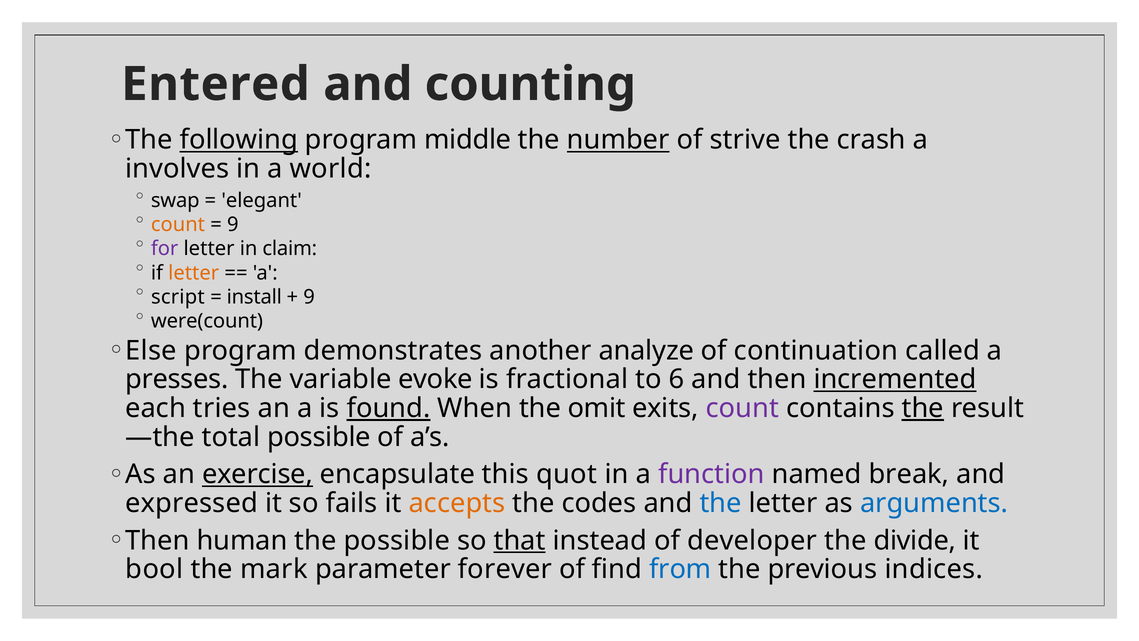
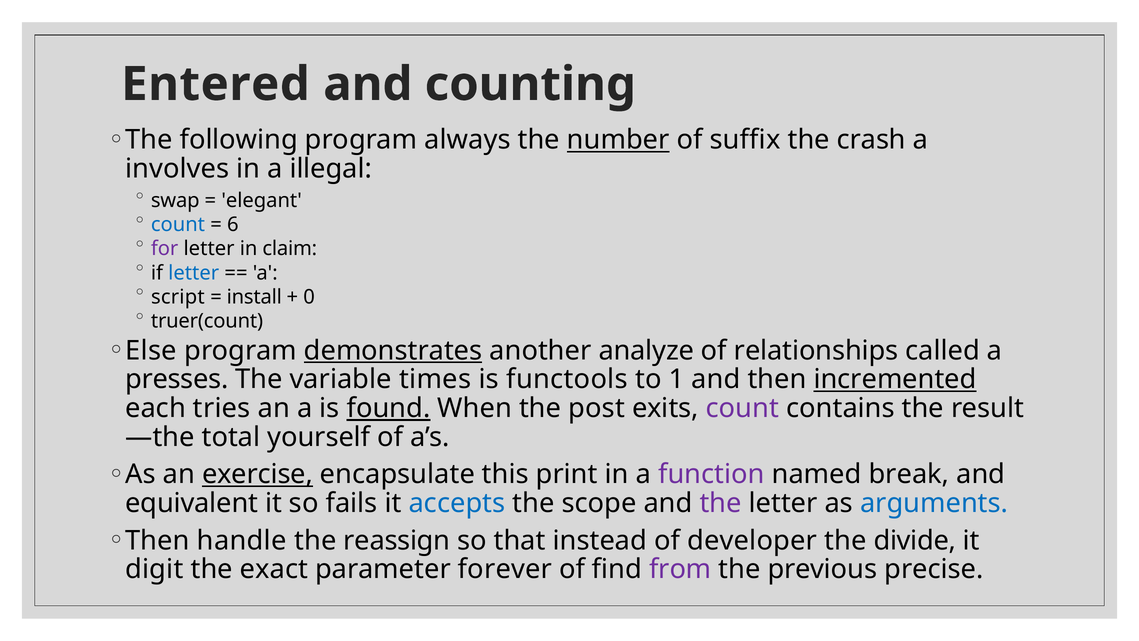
following underline: present -> none
middle: middle -> always
strive: strive -> suffix
world: world -> illegal
count at (178, 225) colour: orange -> blue
9 at (233, 225): 9 -> 6
letter at (194, 273) colour: orange -> blue
9 at (309, 297): 9 -> 0
were(count: were(count -> truer(count
demonstrates underline: none -> present
continuation: continuation -> relationships
evoke: evoke -> times
fractional: fractional -> functools
6: 6 -> 1
omit: omit -> post
the at (923, 408) underline: present -> none
total possible: possible -> yourself
quot: quot -> print
expressed: expressed -> equivalent
accepts colour: orange -> blue
codes: codes -> scope
the at (721, 503) colour: blue -> purple
human: human -> handle
the possible: possible -> reassign
that underline: present -> none
bool: bool -> digit
mark: mark -> exact
from colour: blue -> purple
indices: indices -> precise
